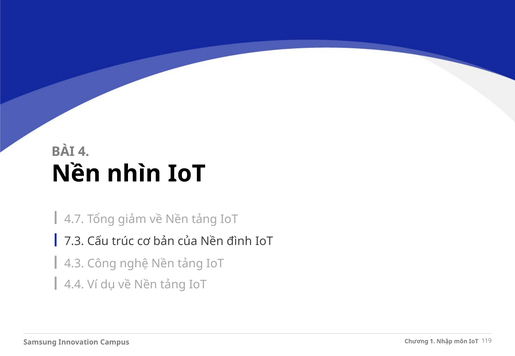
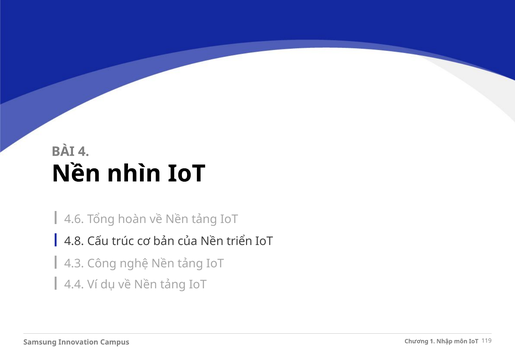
4.7: 4.7 -> 4.6
giảm: giảm -> hoàn
7.3: 7.3 -> 4.8
đình: đình -> triển
